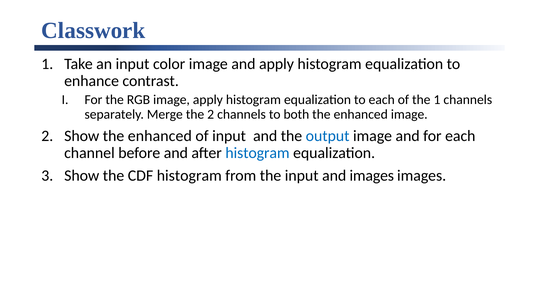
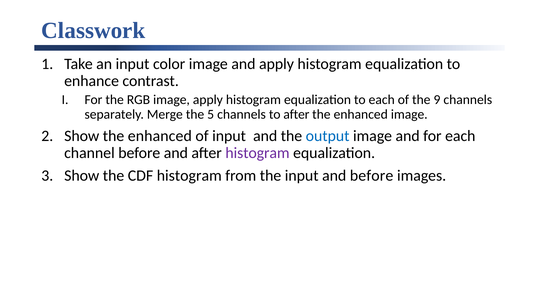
the 1: 1 -> 9
the 2: 2 -> 5
to both: both -> after
histogram at (257, 153) colour: blue -> purple
and images: images -> before
